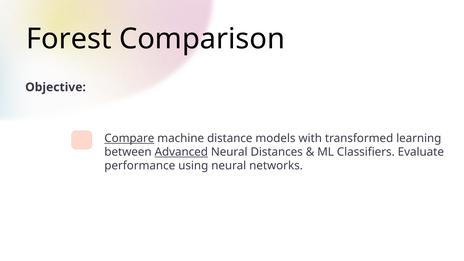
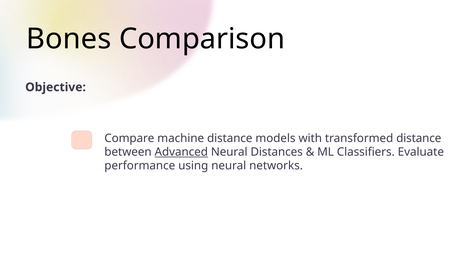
Forest: Forest -> Bones
Compare underline: present -> none
transformed learning: learning -> distance
